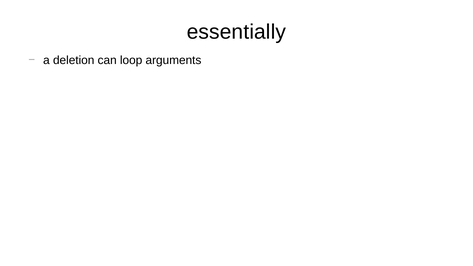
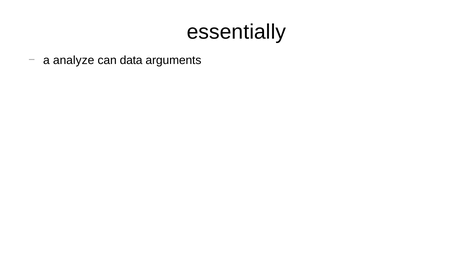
deletion: deletion -> analyze
loop: loop -> data
